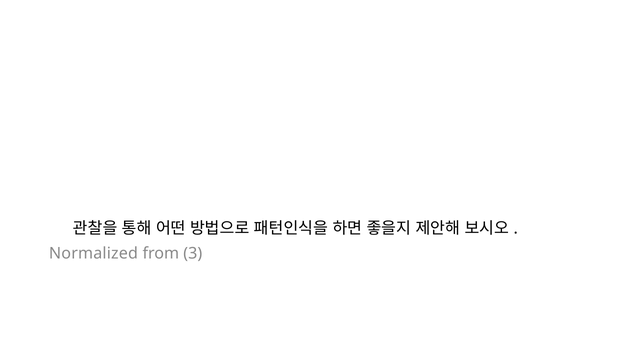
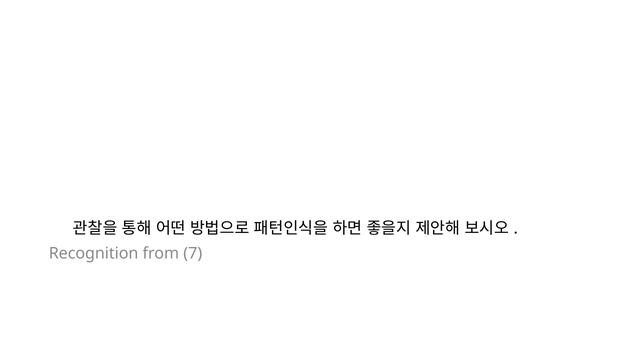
Normalized: Normalized -> Recognition
3: 3 -> 7
